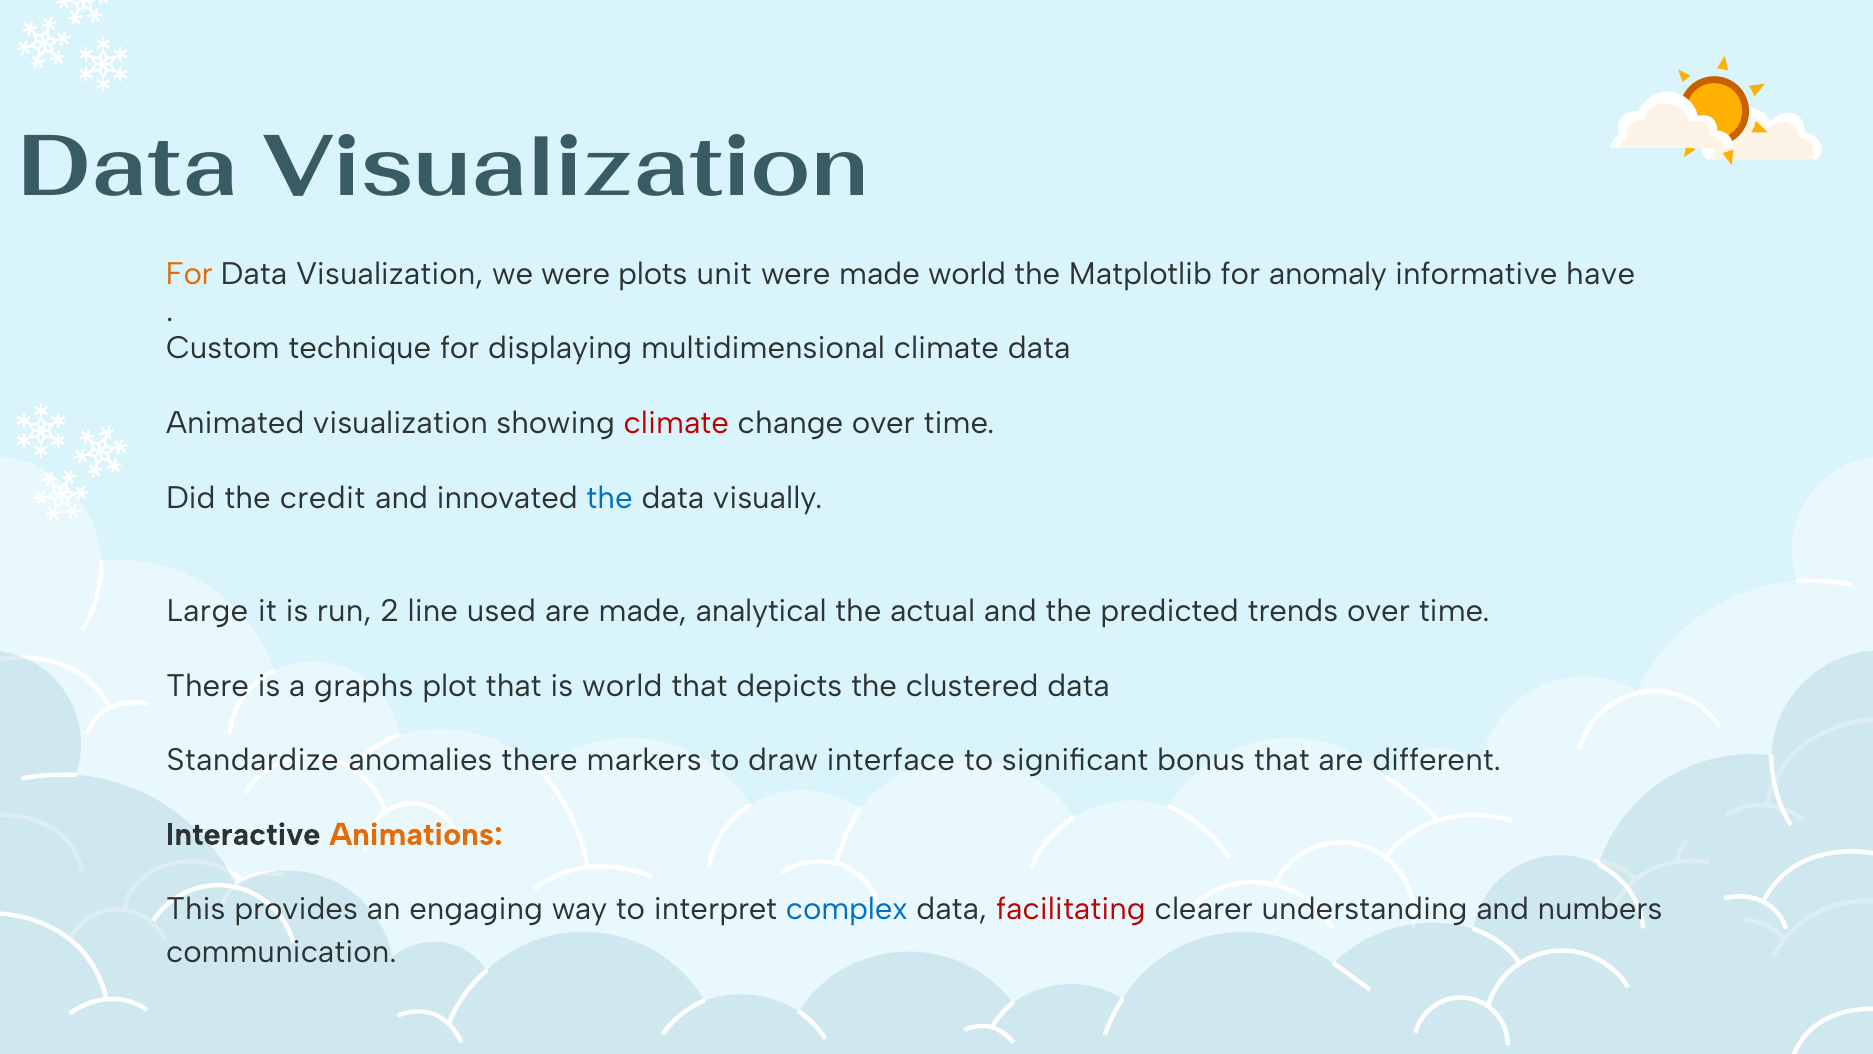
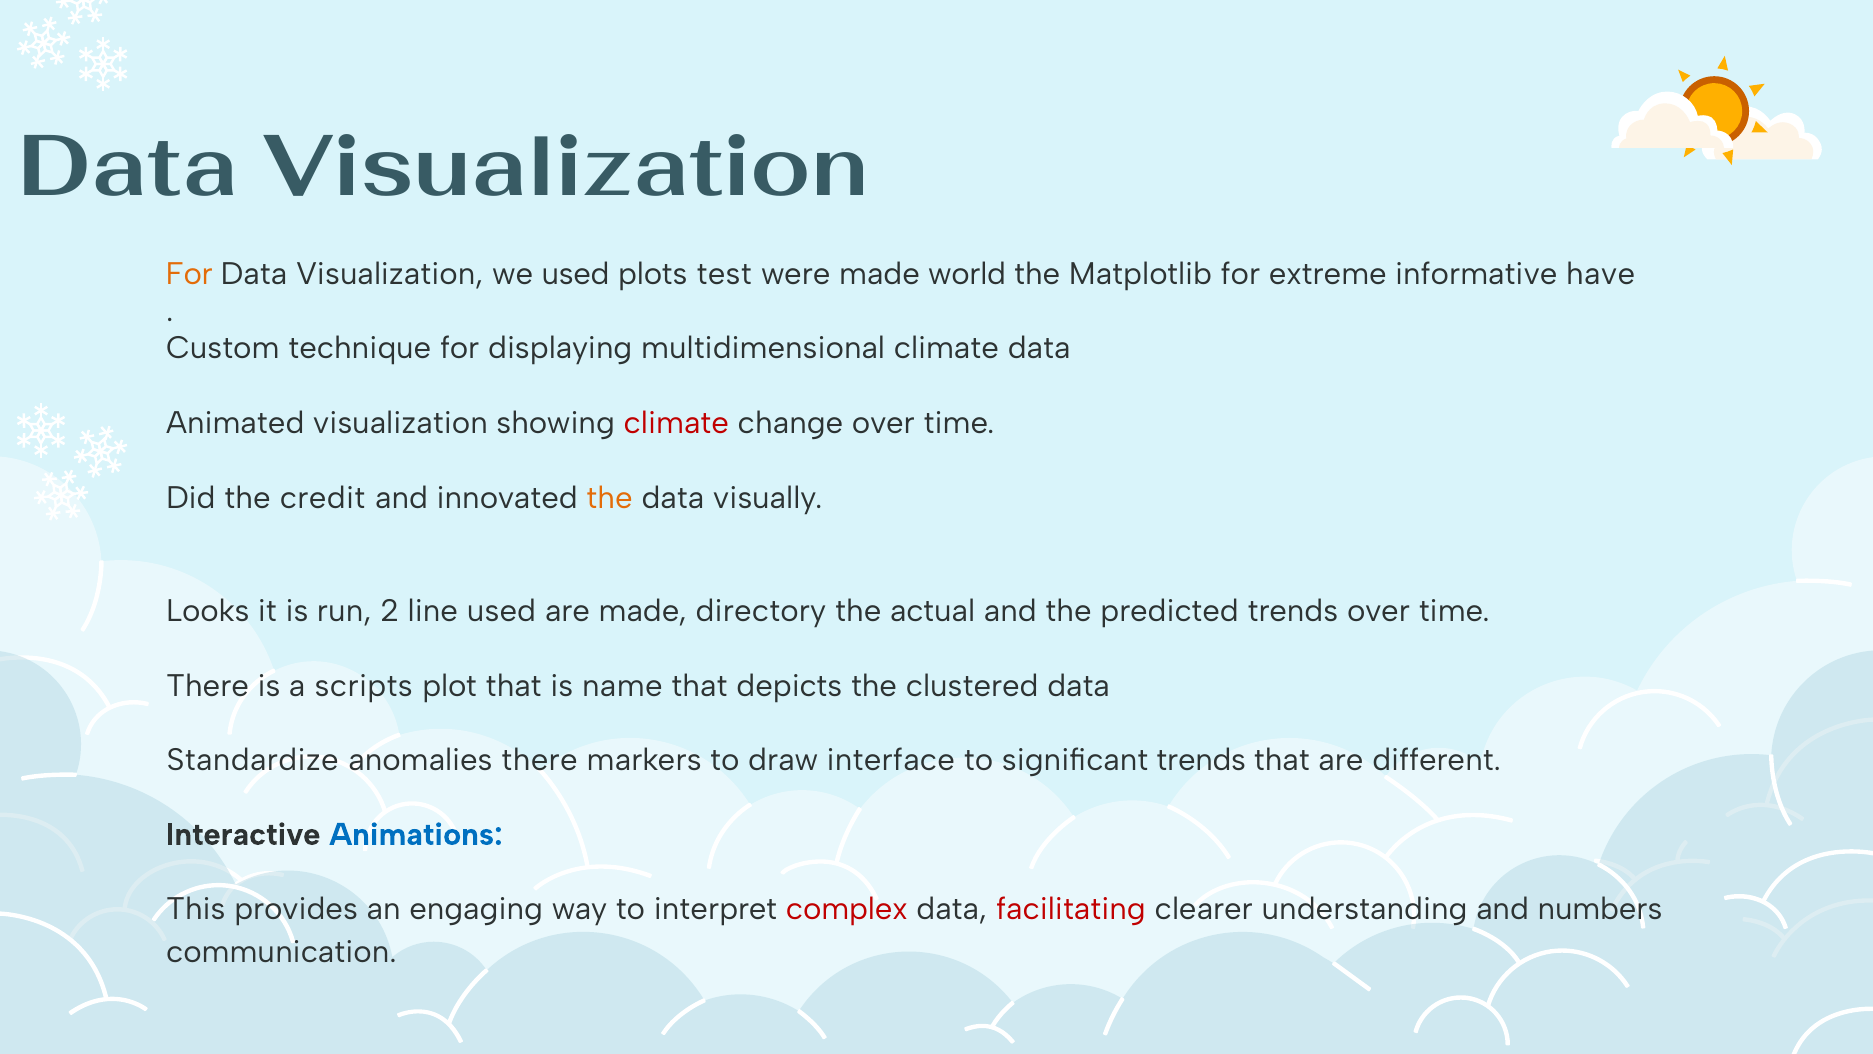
we were: were -> used
unit: unit -> test
anomaly: anomaly -> extreme
the at (610, 498) colour: blue -> orange
Large: Large -> Looks
analytical: analytical -> directory
graphs: graphs -> scripts
is world: world -> name
significant bonus: bonus -> trends
Animations colour: orange -> blue
complex colour: blue -> red
